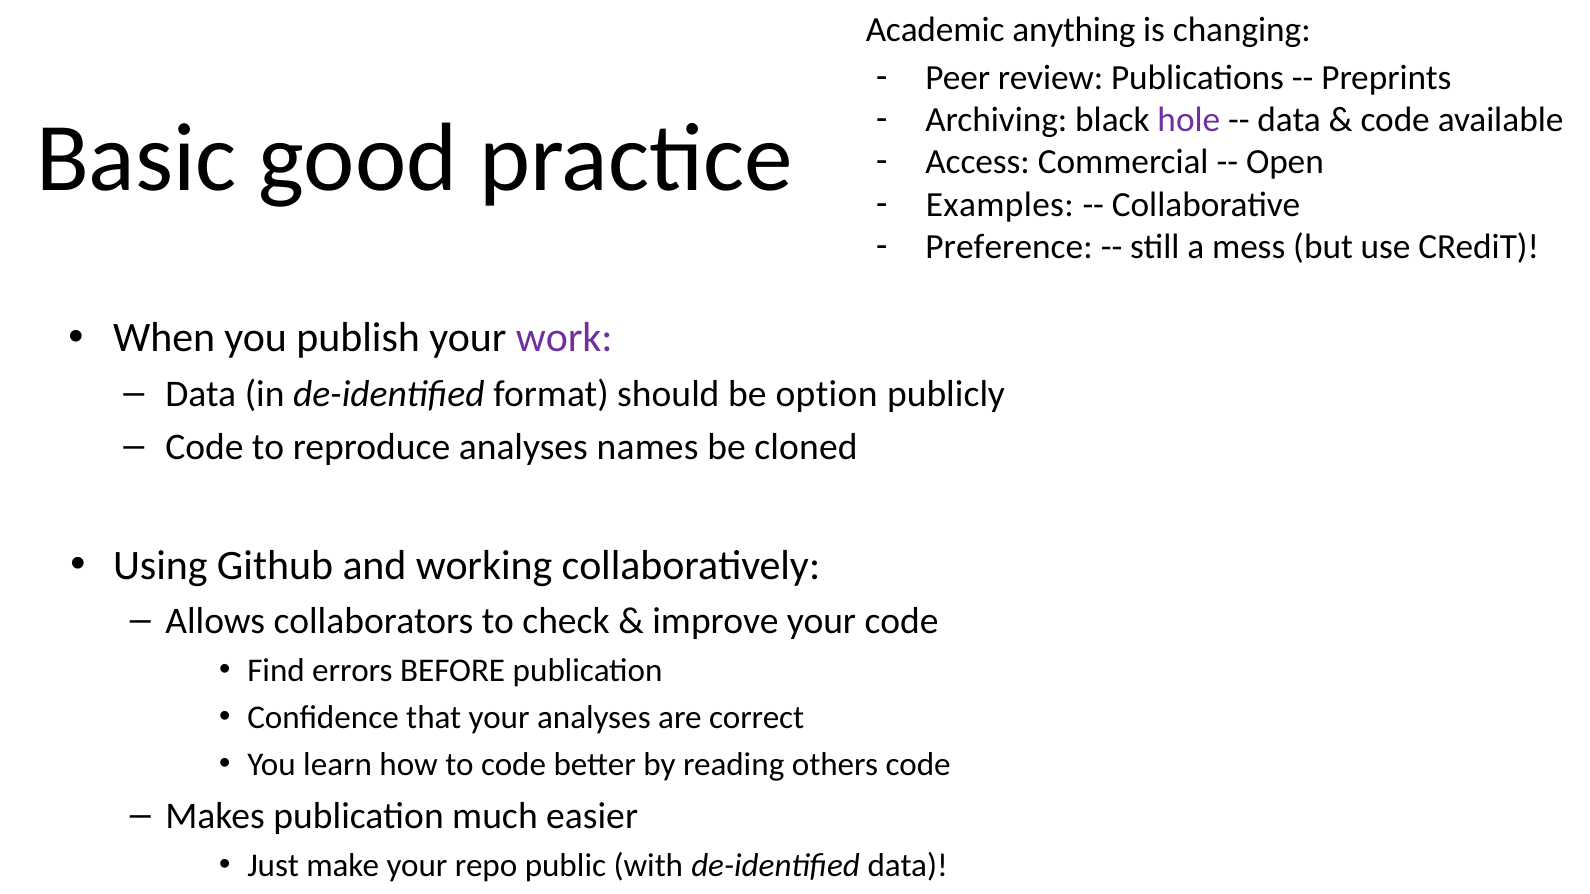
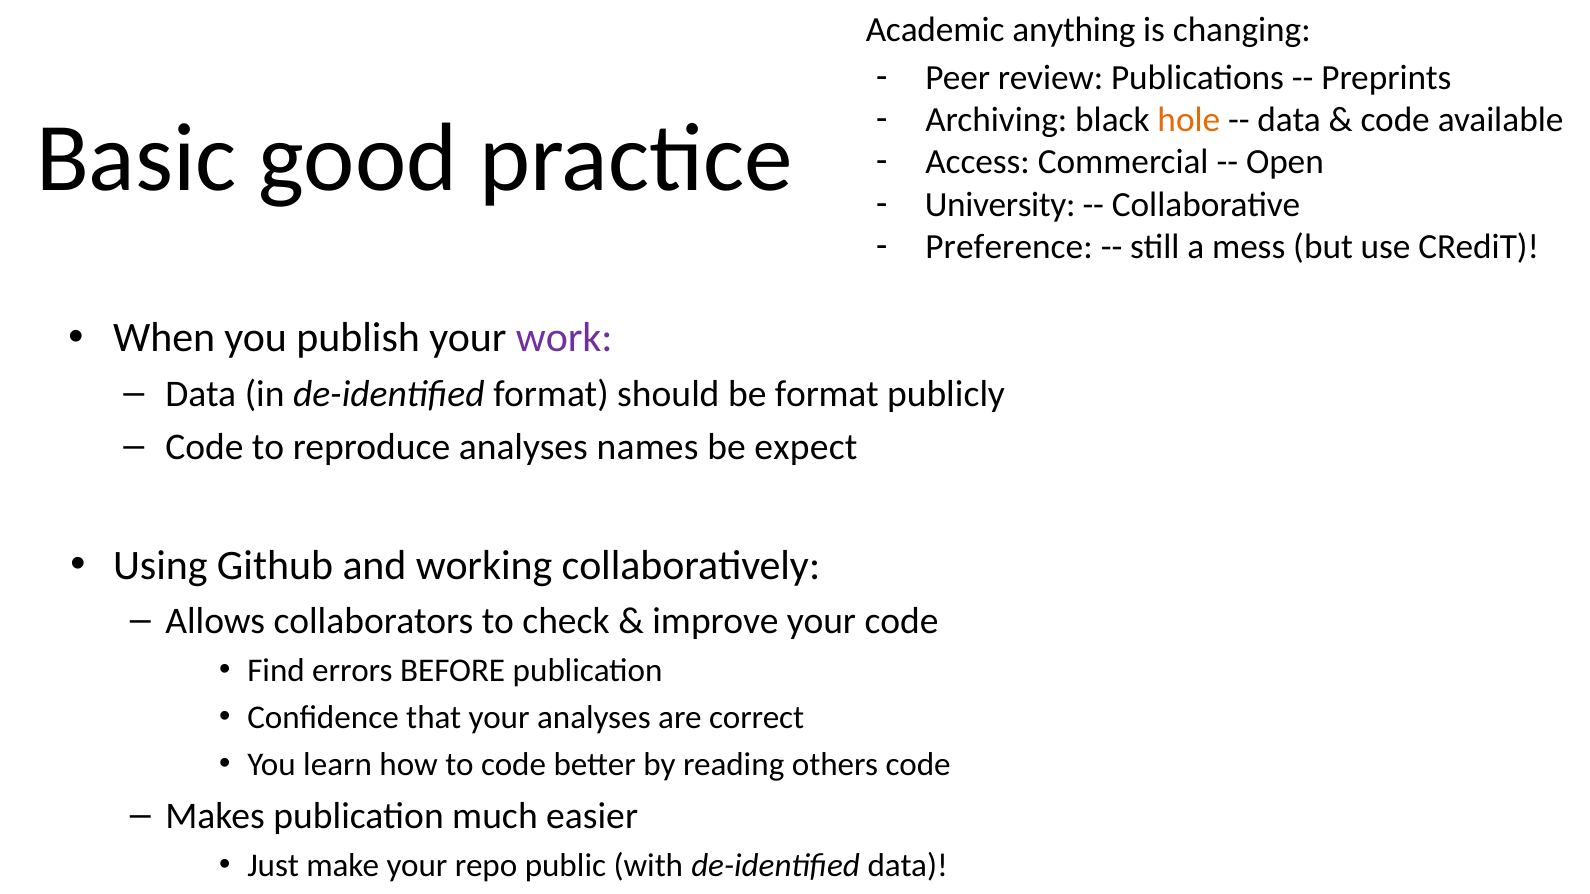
hole colour: purple -> orange
Examples: Examples -> University
be option: option -> format
cloned: cloned -> expect
